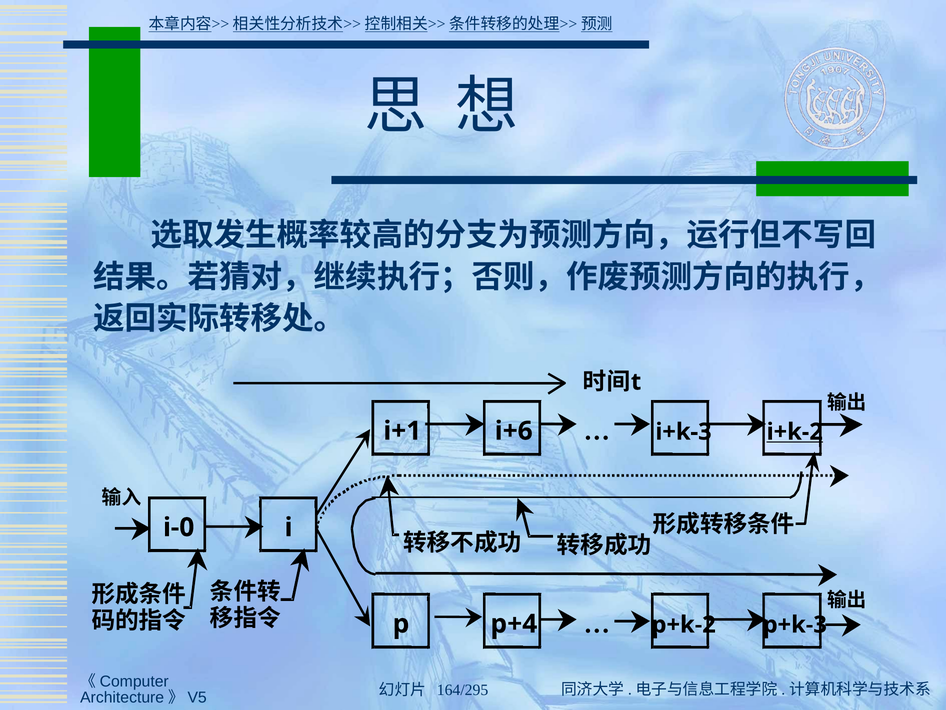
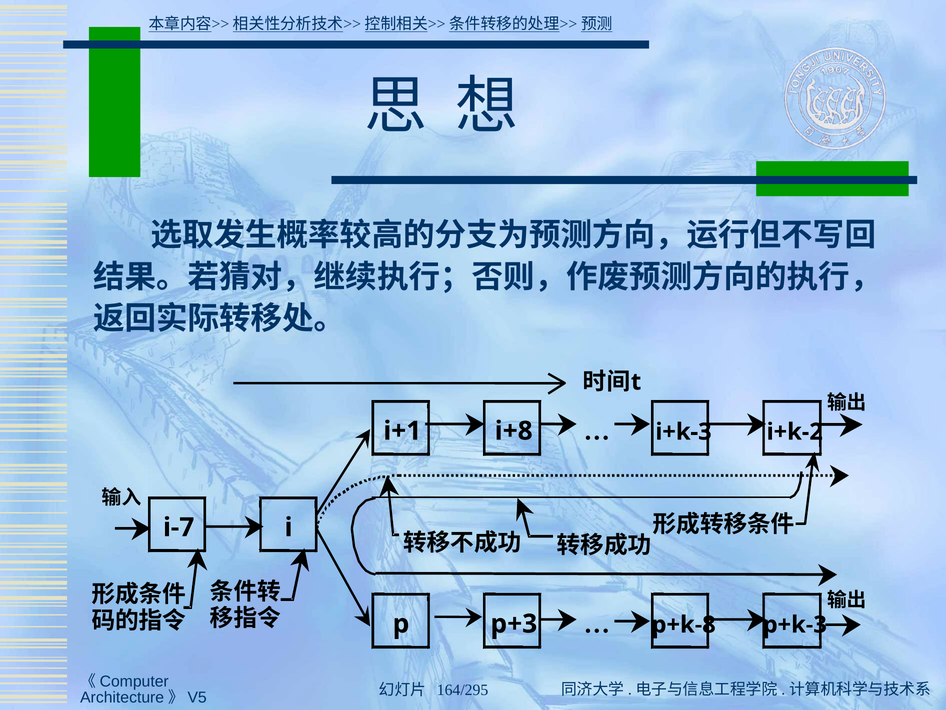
i+6: i+6 -> i+8
i+k-2 underline: present -> none
i-0: i-0 -> i-7
p+4: p+4 -> p+3
p+k-2: p+k-2 -> p+k-8
